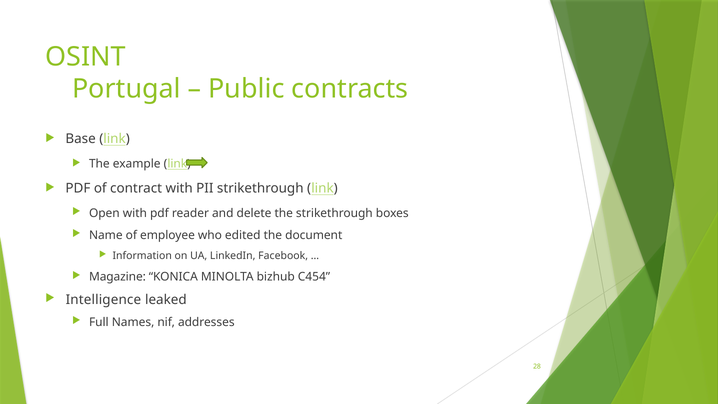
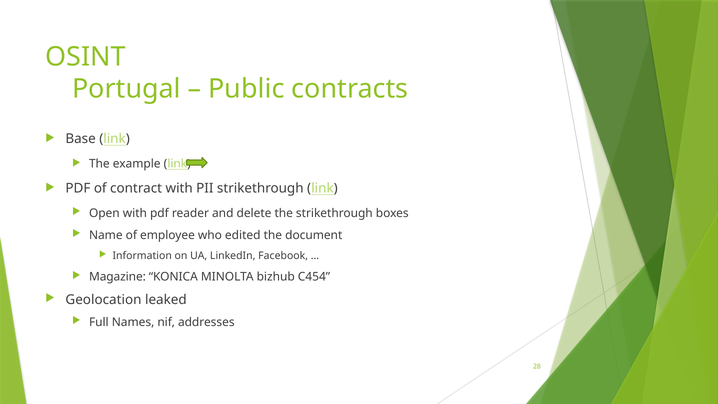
Intelligence: Intelligence -> Geolocation
